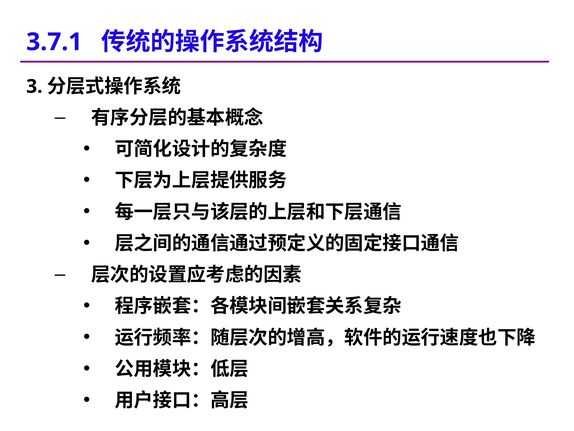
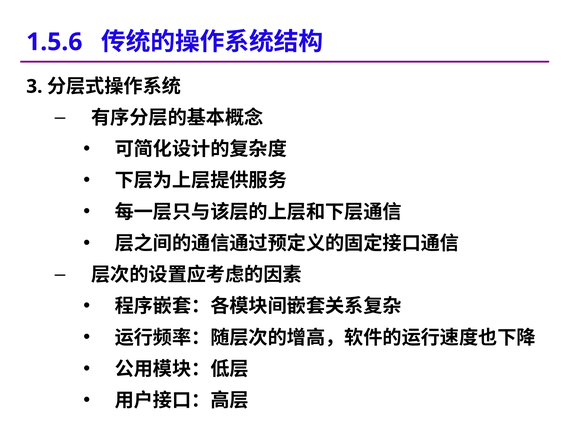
3.7.1: 3.7.1 -> 1.5.6
